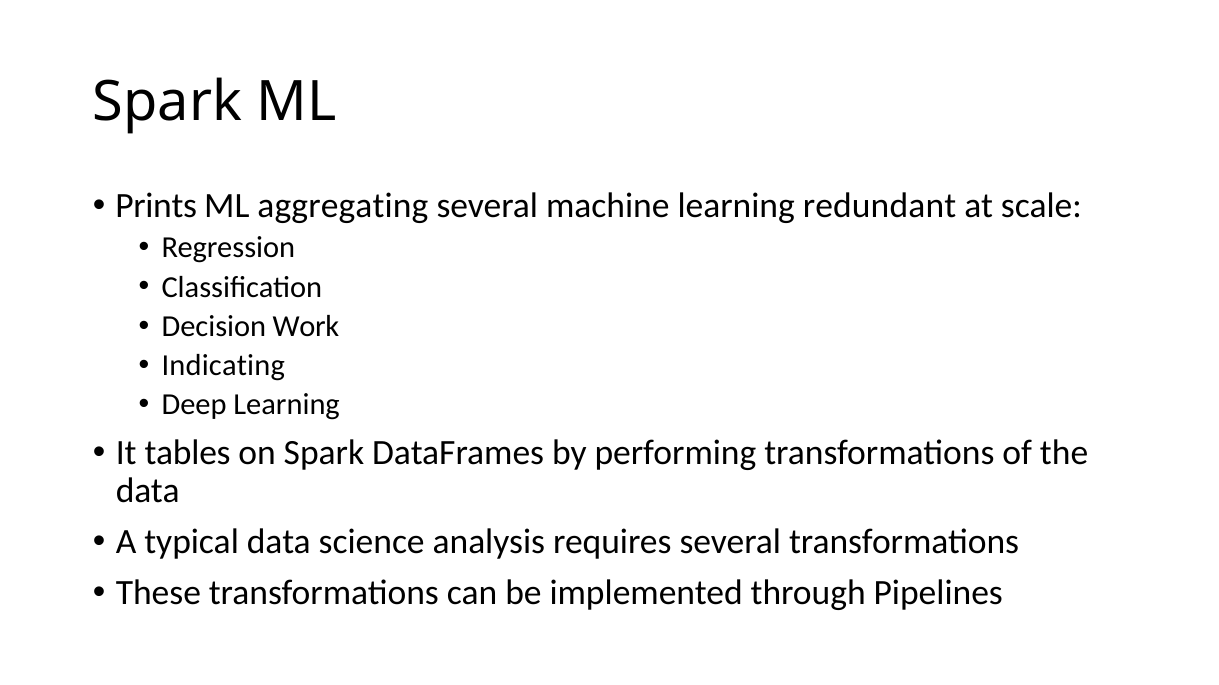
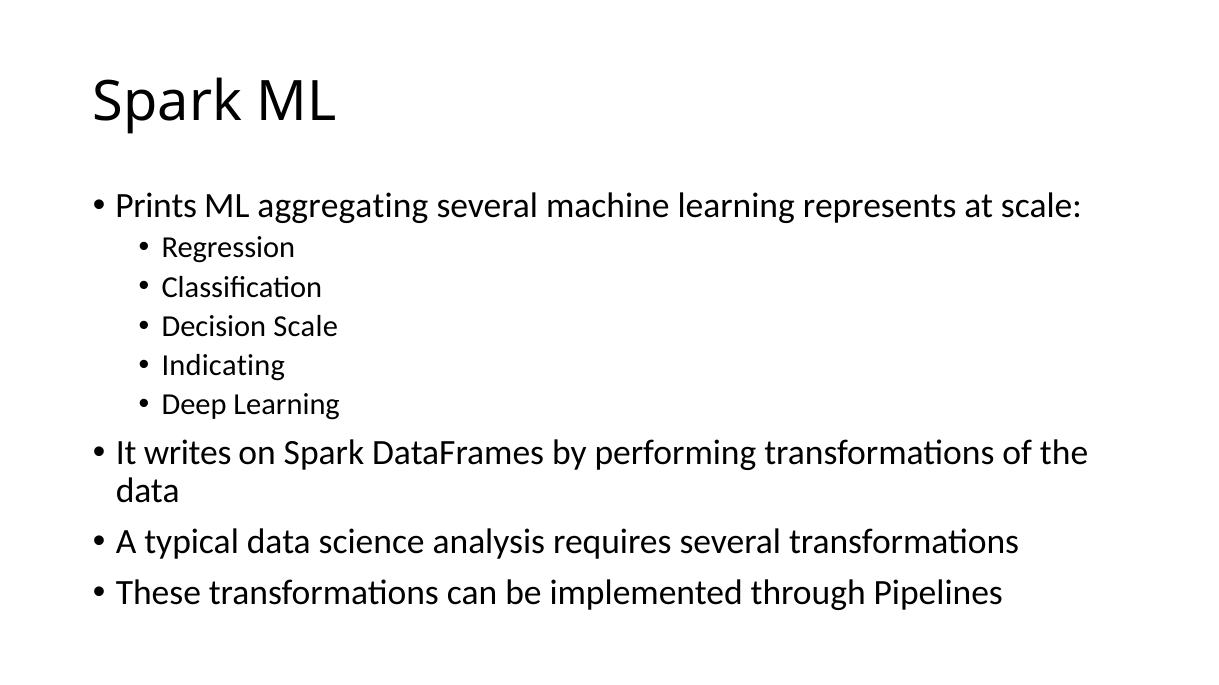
redundant: redundant -> represents
Decision Work: Work -> Scale
tables: tables -> writes
